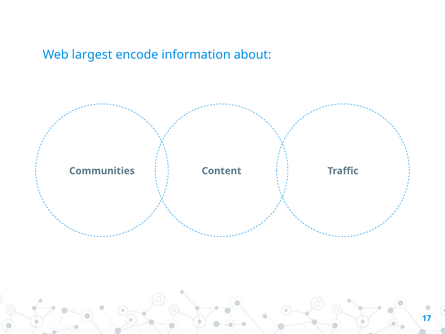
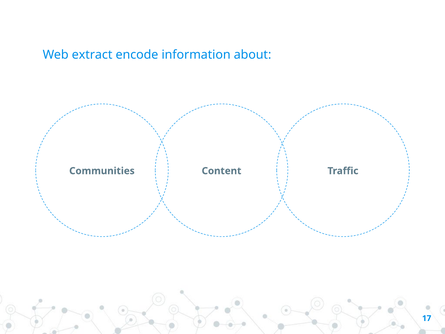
largest: largest -> extract
